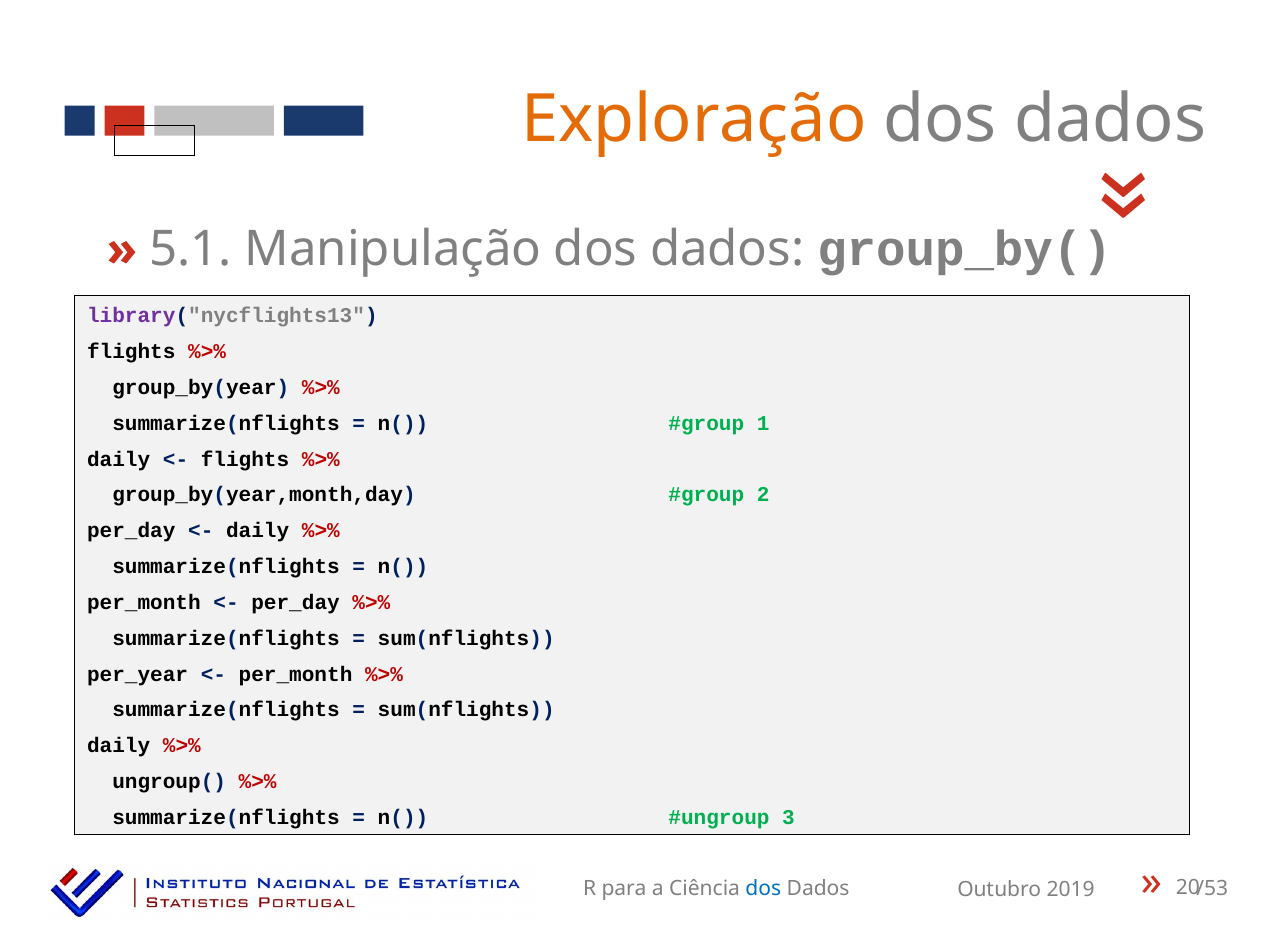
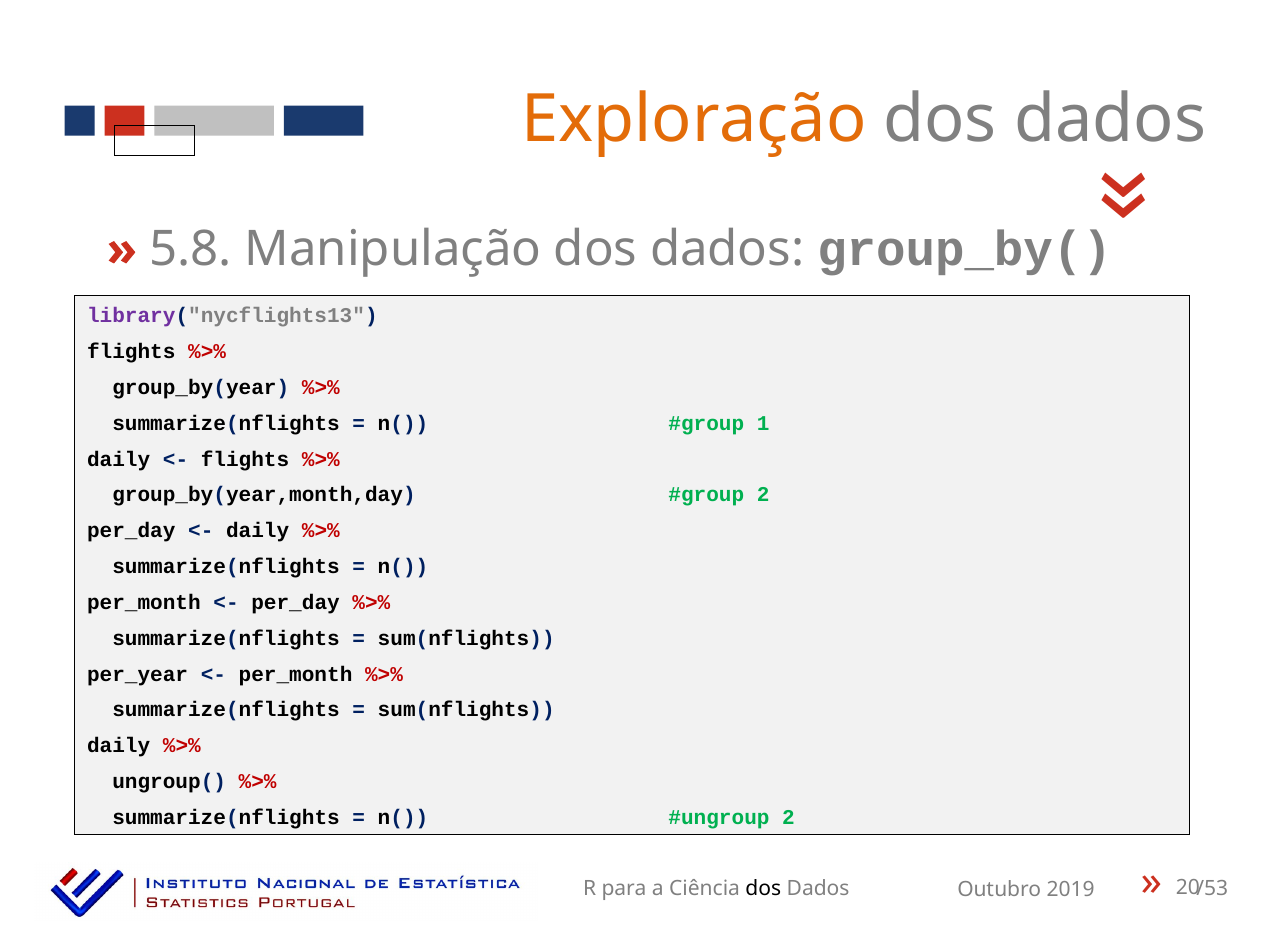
5.1: 5.1 -> 5.8
3 at (788, 817): 3 -> 2
dos at (763, 888) colour: blue -> black
